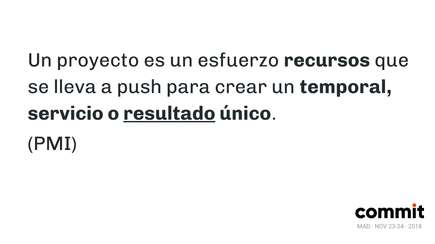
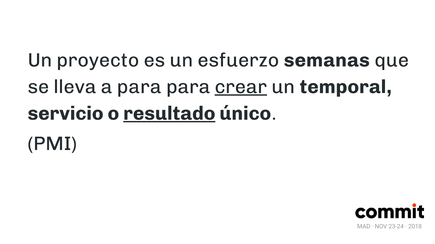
recursos: recursos -> semanas
a push: push -> para
crear underline: none -> present
